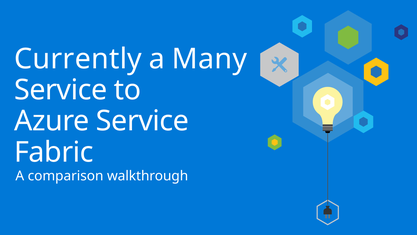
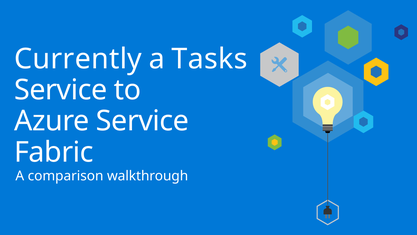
Many: Many -> Tasks
